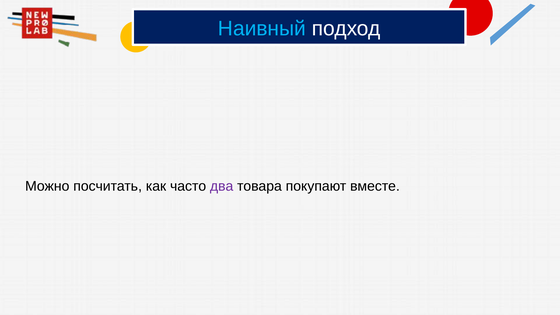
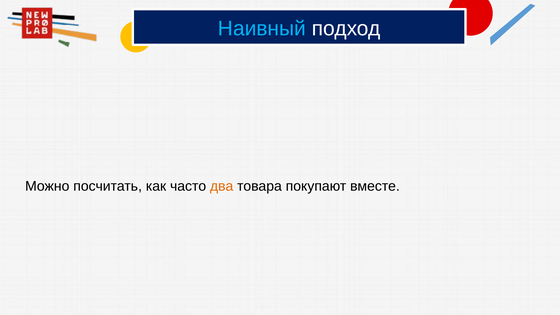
два colour: purple -> orange
